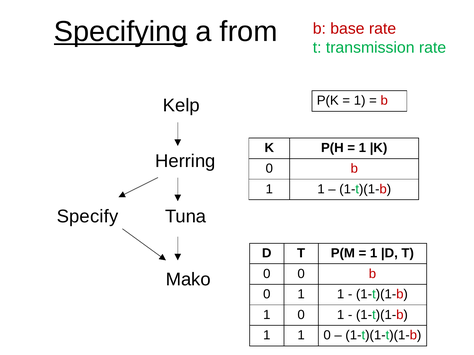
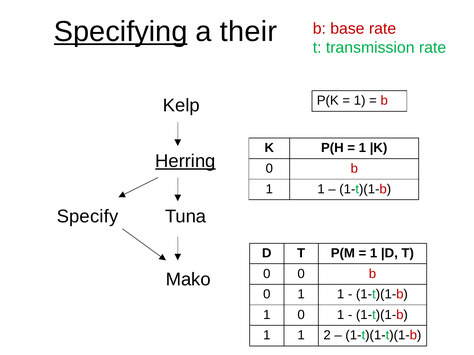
from: from -> their
Herring underline: none -> present
1 1 0: 0 -> 2
